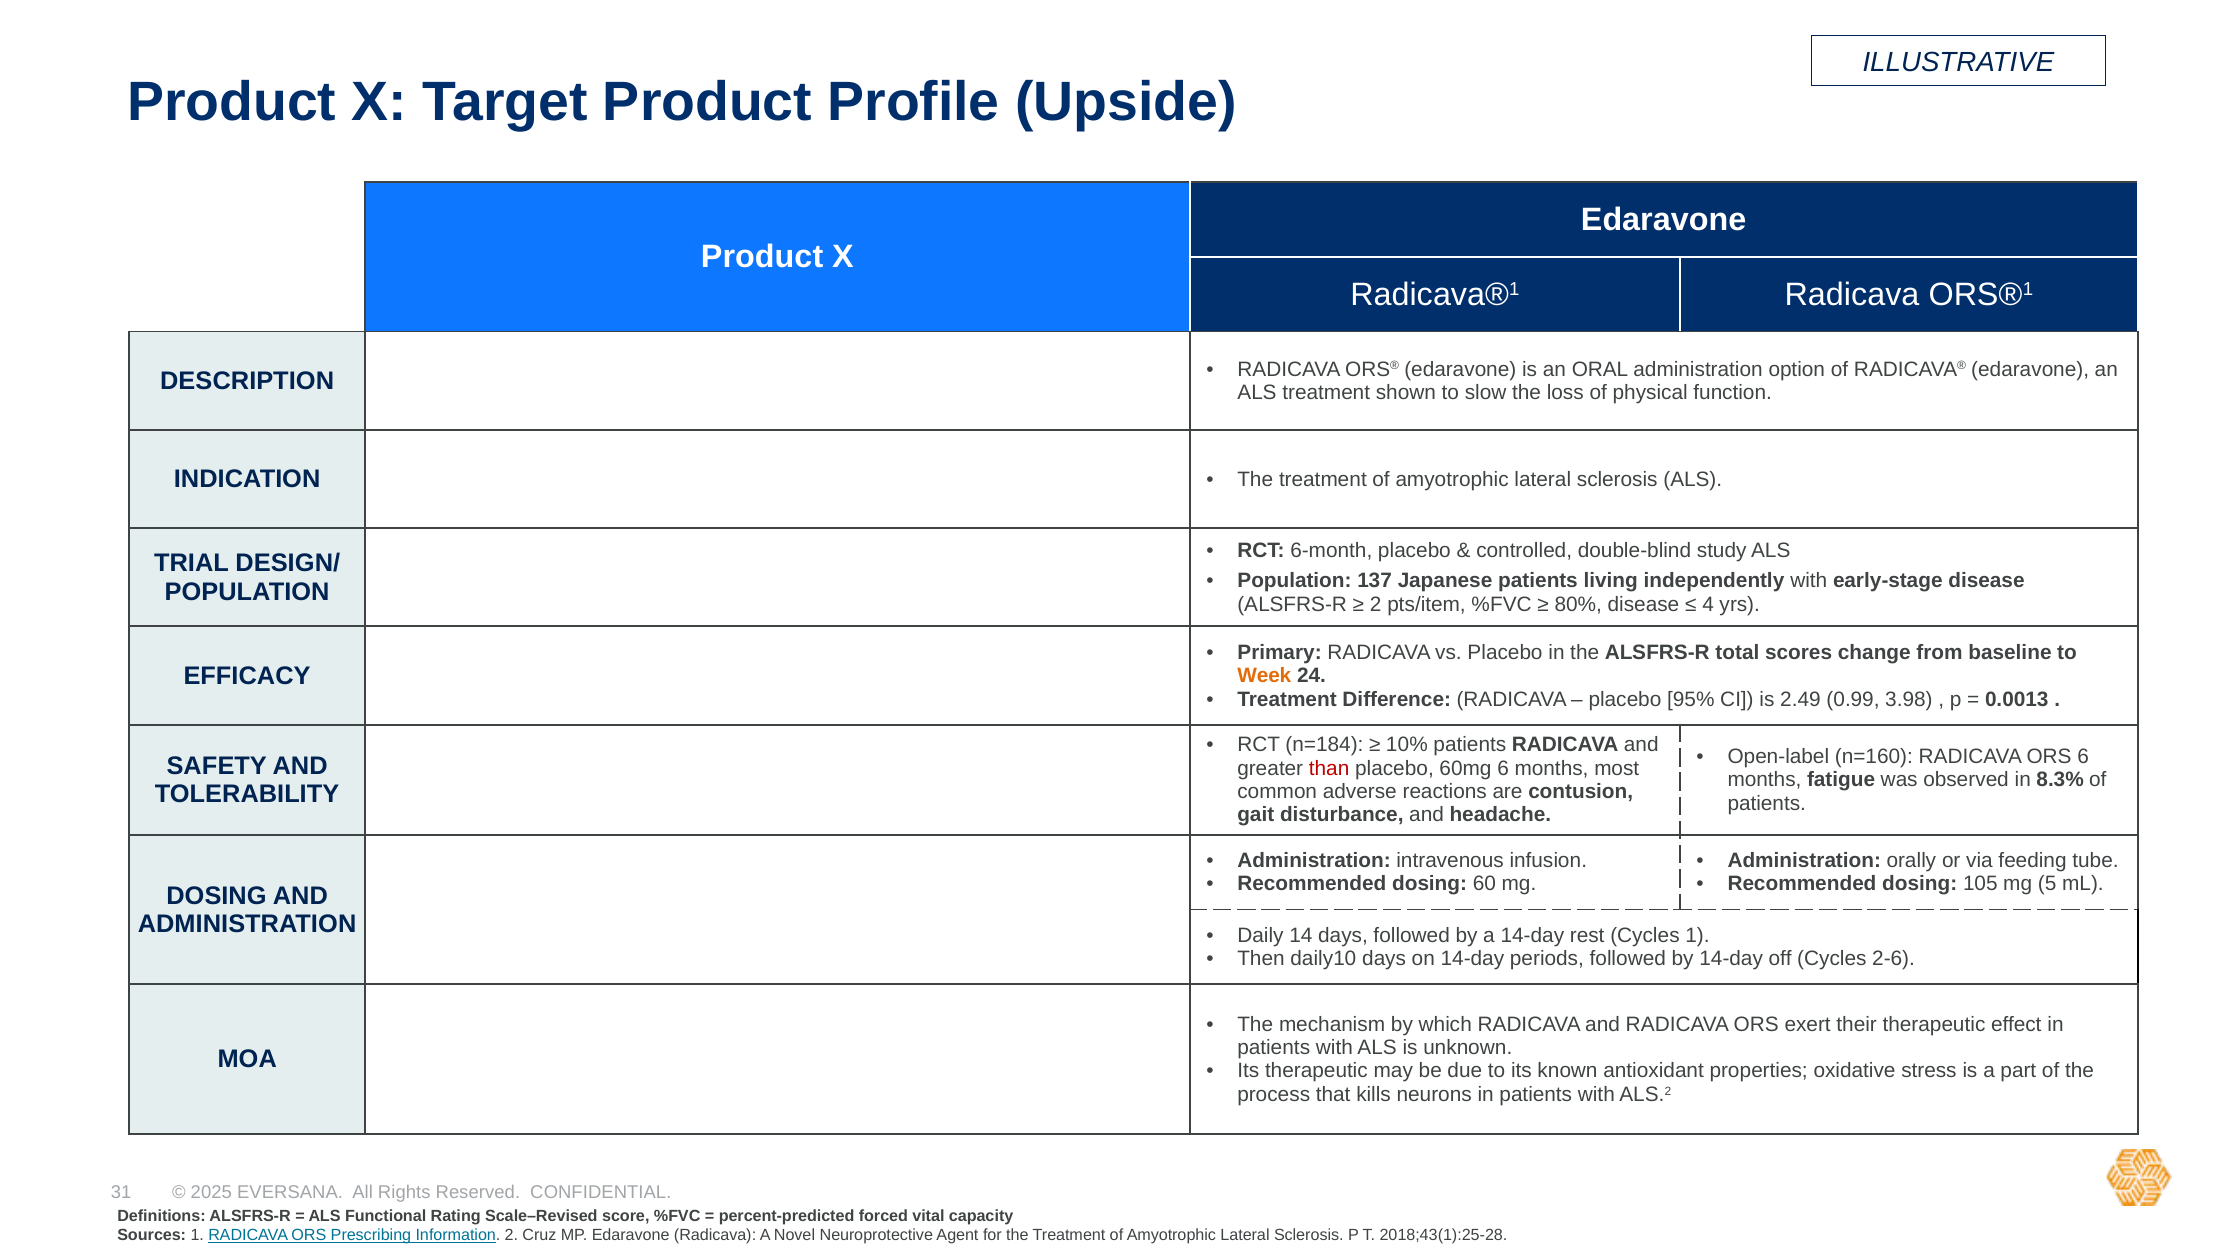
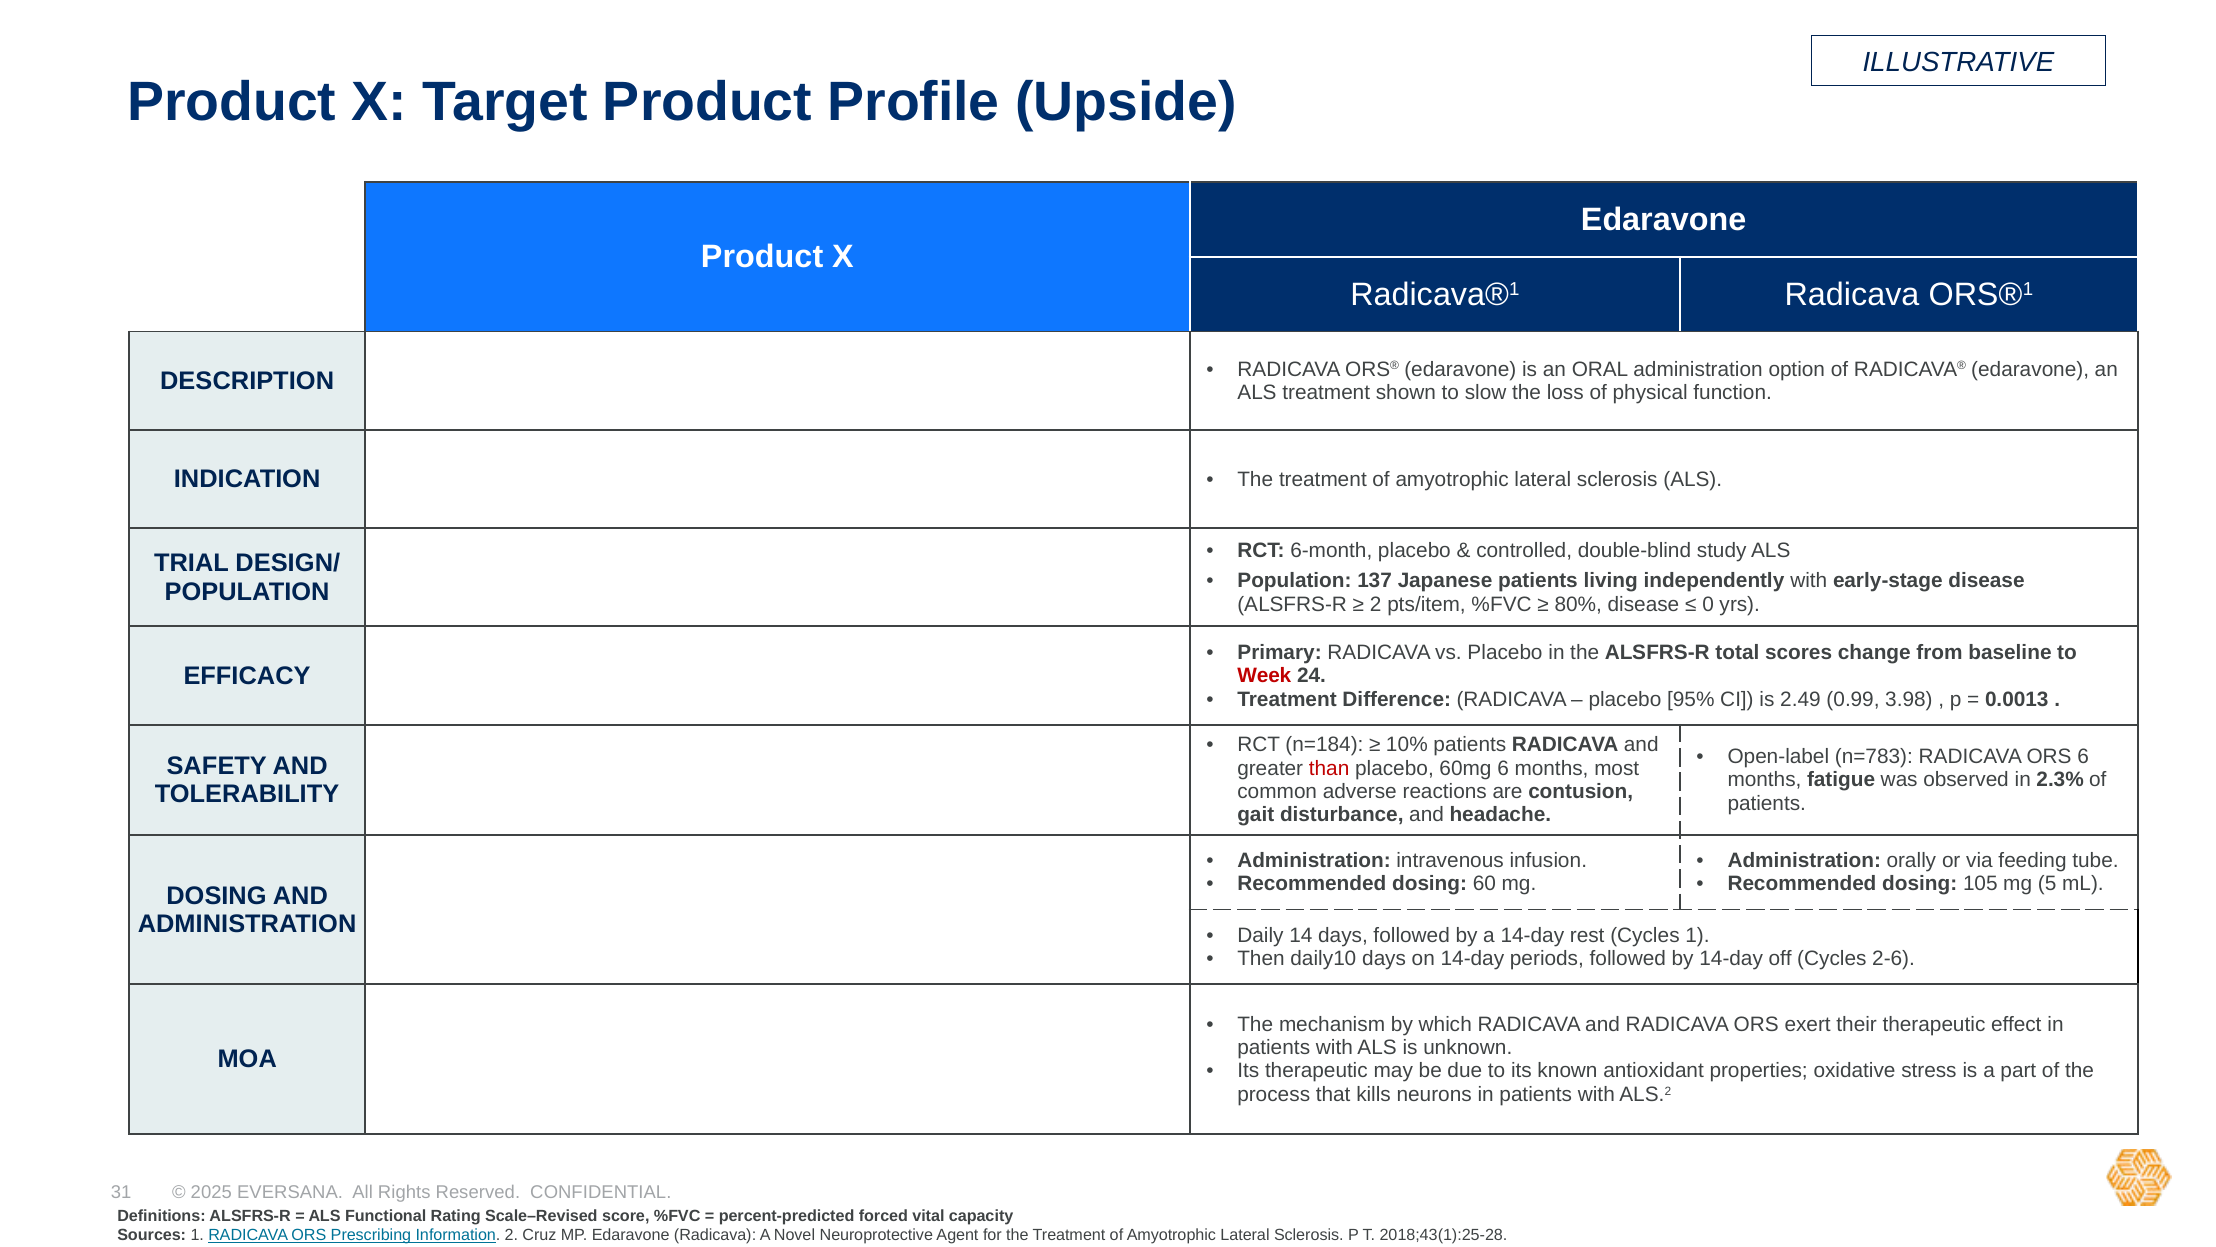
4: 4 -> 0
Week colour: orange -> red
n=160: n=160 -> n=783
8.3%: 8.3% -> 2.3%
